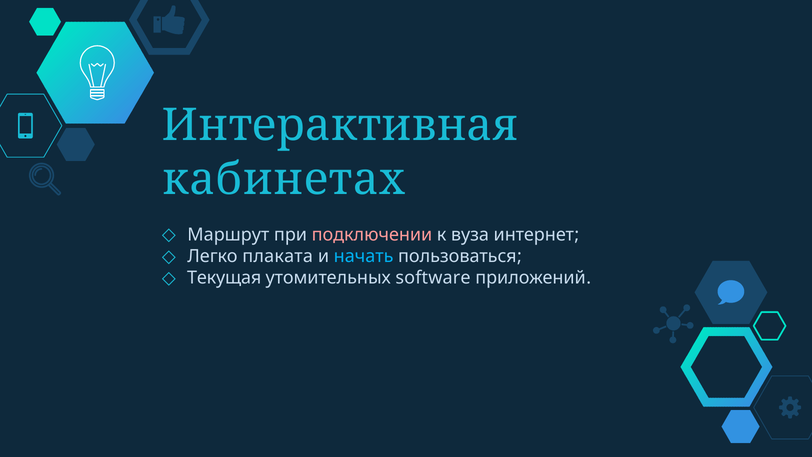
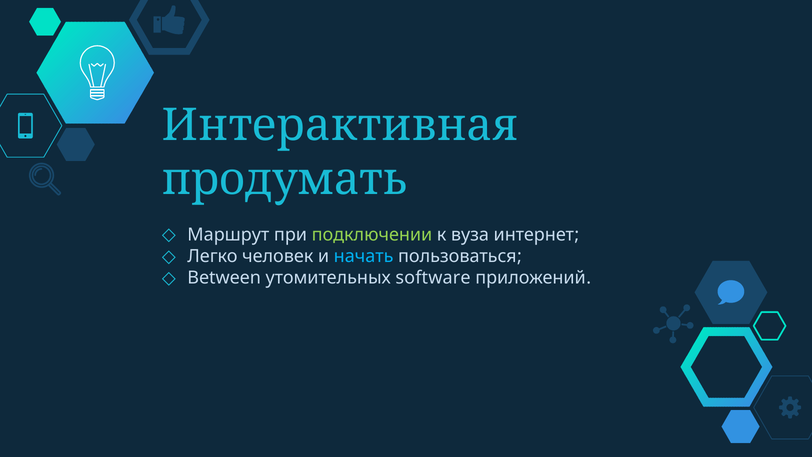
кабинетах: кабинетах -> продумать
подключении colour: pink -> light green
плаката: плаката -> человек
Текущая: Текущая -> Between
